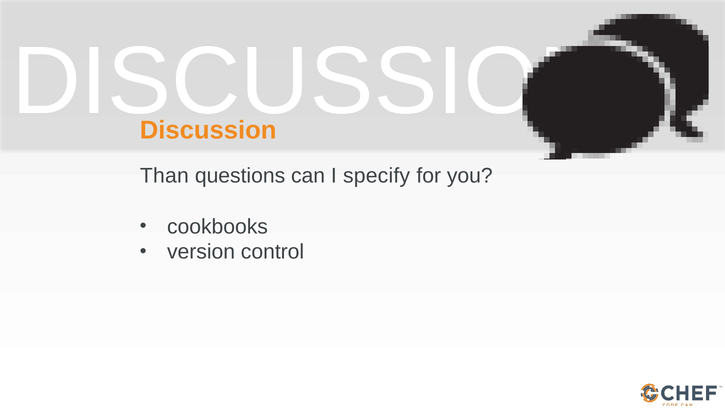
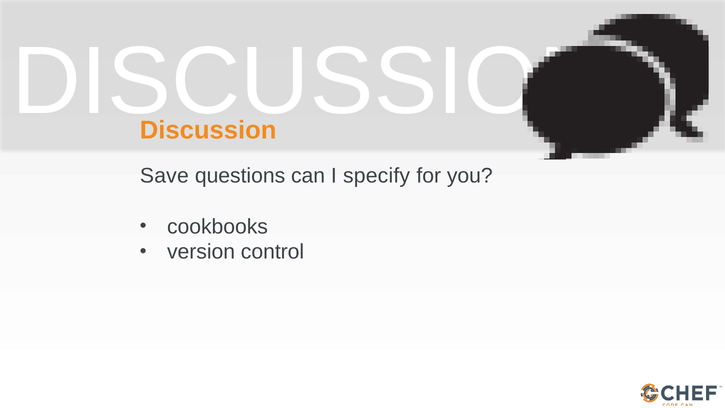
Than: Than -> Save
